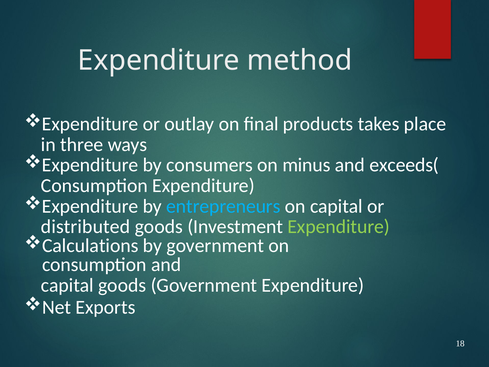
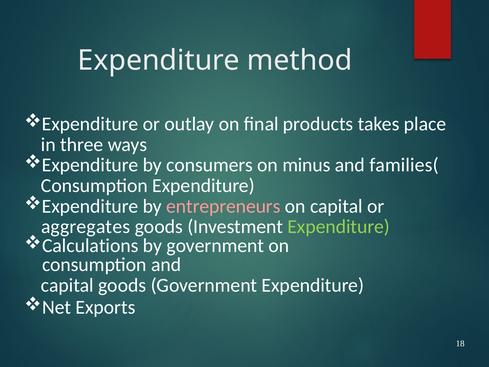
exceeds(: exceeds( -> families(
entrepreneurs colour: light blue -> pink
distributed: distributed -> aggregates
